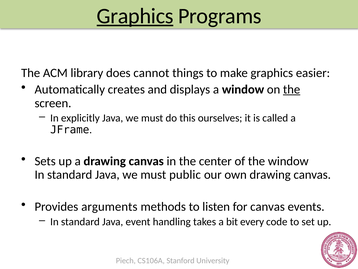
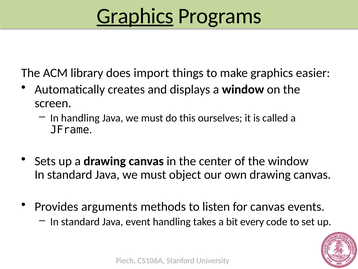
cannot: cannot -> import
the at (292, 89) underline: present -> none
In explicitly: explicitly -> handling
public: public -> object
